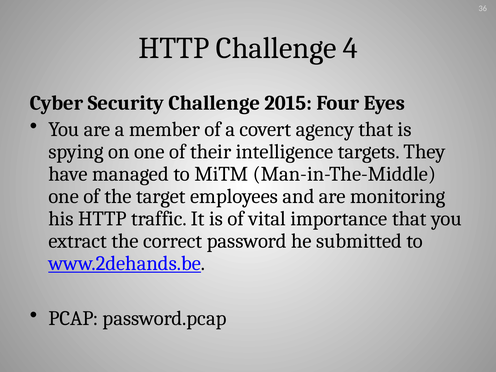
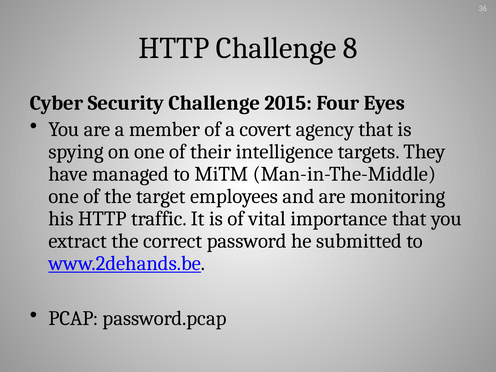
4: 4 -> 8
